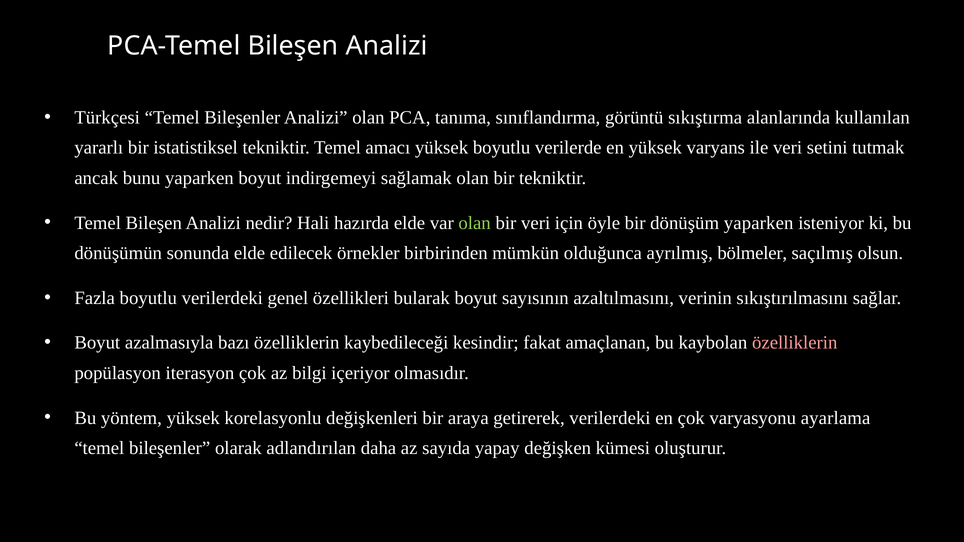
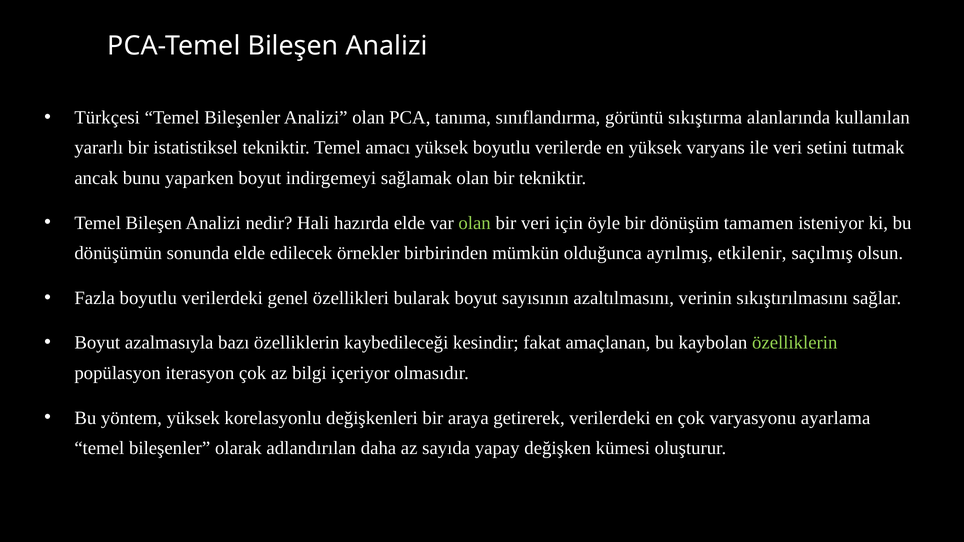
dönüşüm yaparken: yaparken -> tamamen
bölmeler: bölmeler -> etkilenir
özelliklerin at (795, 343) colour: pink -> light green
